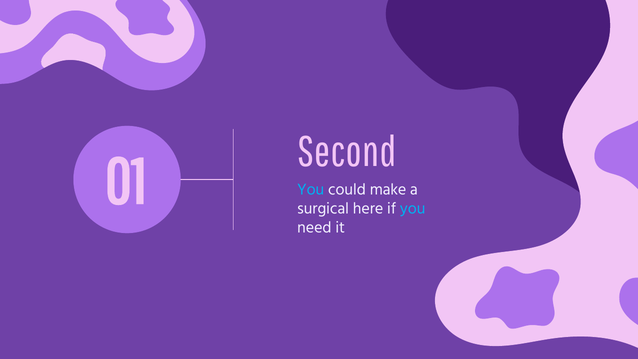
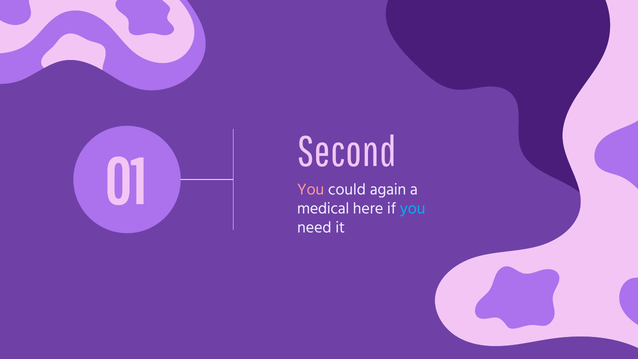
You at (311, 189) colour: light blue -> pink
make: make -> again
surgical: surgical -> medical
